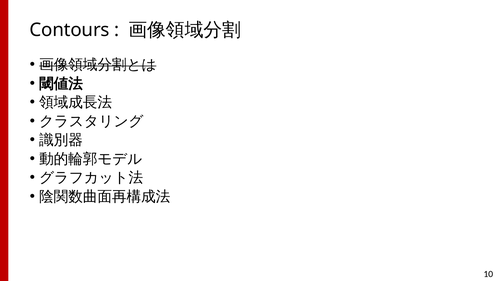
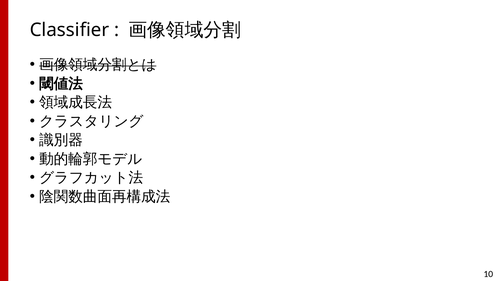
Contours: Contours -> Classifier
